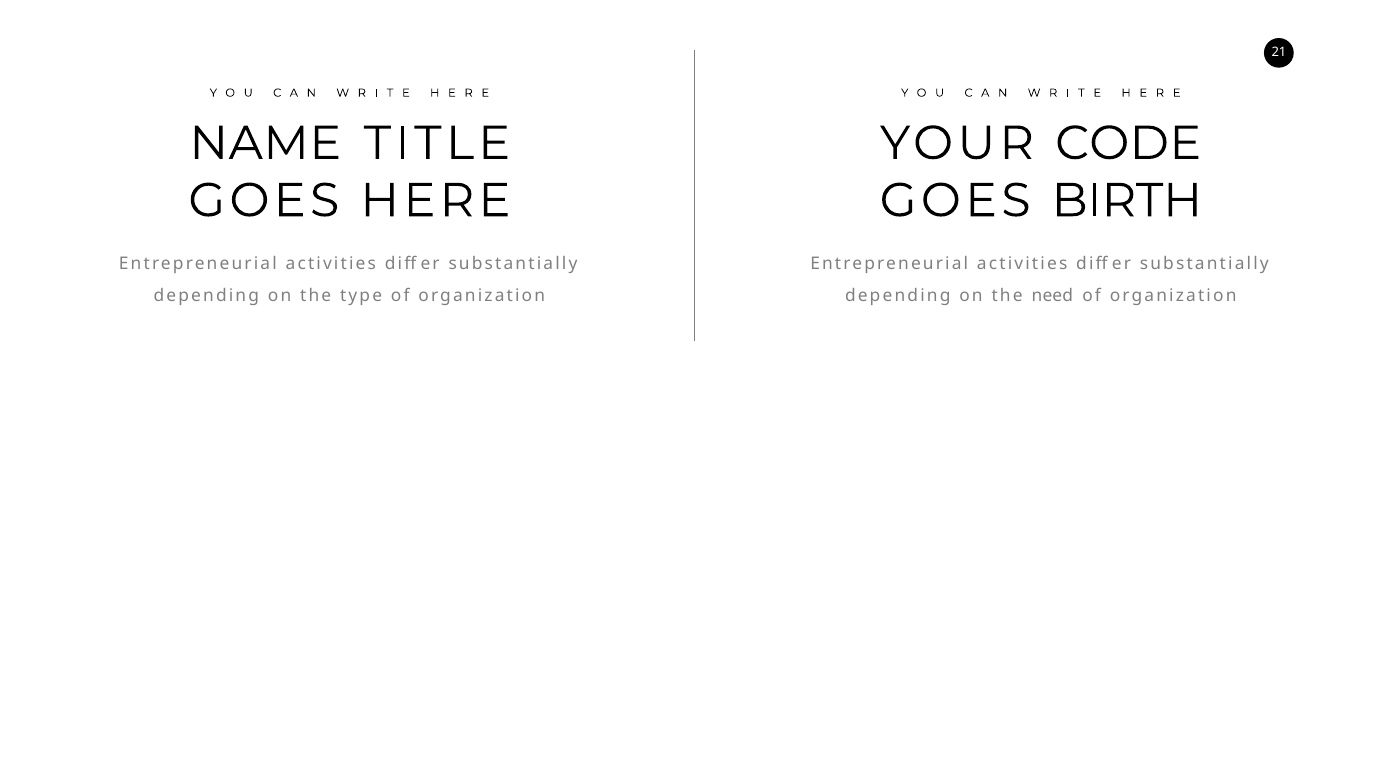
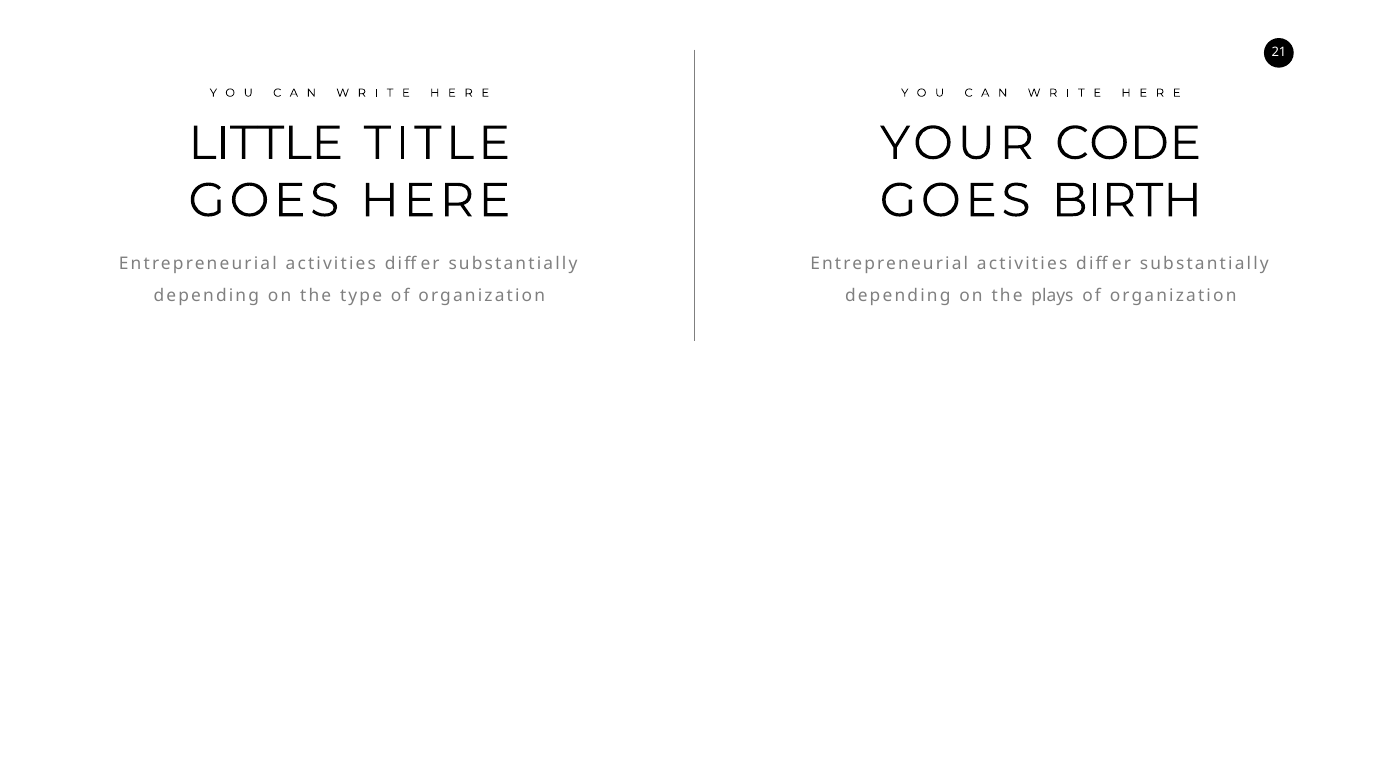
NAME: NAME -> LITTLE
need: need -> plays
